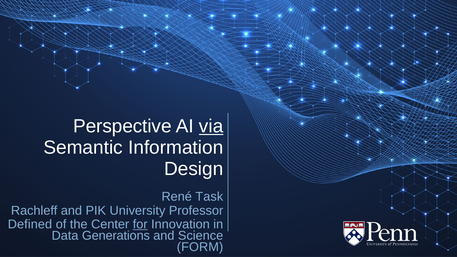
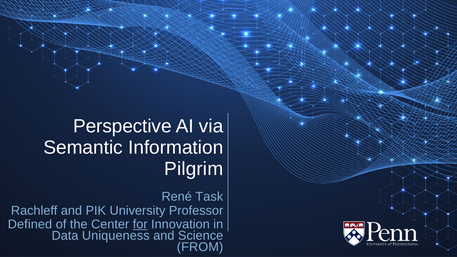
via underline: present -> none
Design: Design -> Pilgrim
Generations: Generations -> Uniqueness
FORM: FORM -> FROM
